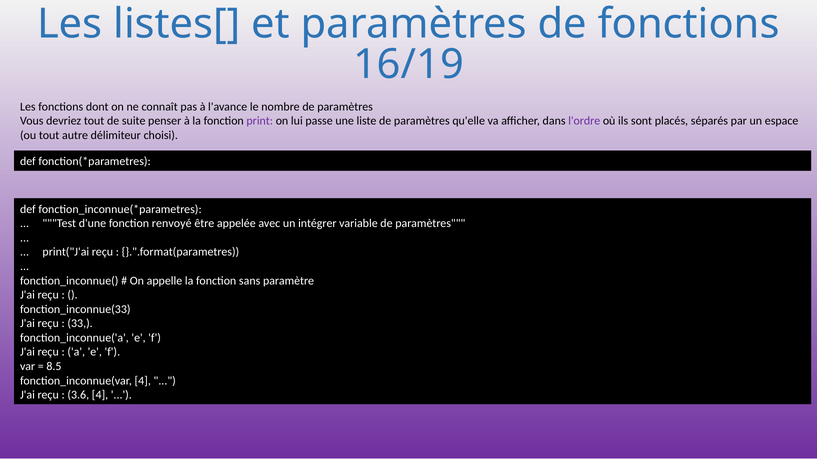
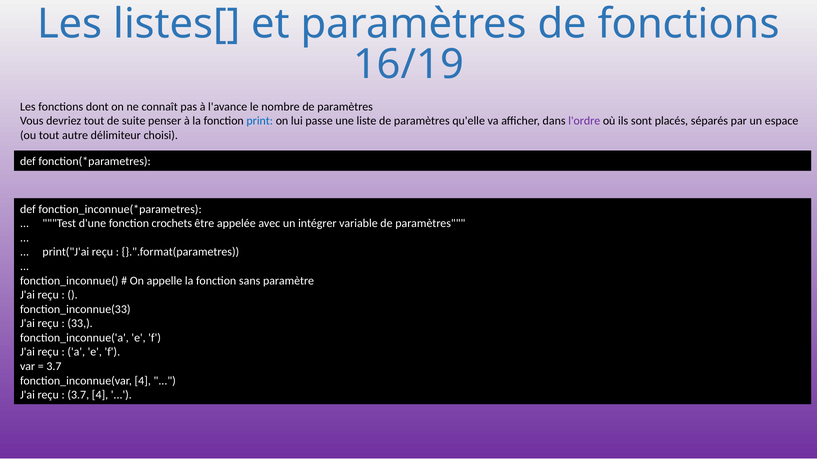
print colour: purple -> blue
renvoyé: renvoyé -> crochets
8.5 at (54, 367): 8.5 -> 3.7
3.6 at (78, 395): 3.6 -> 3.7
